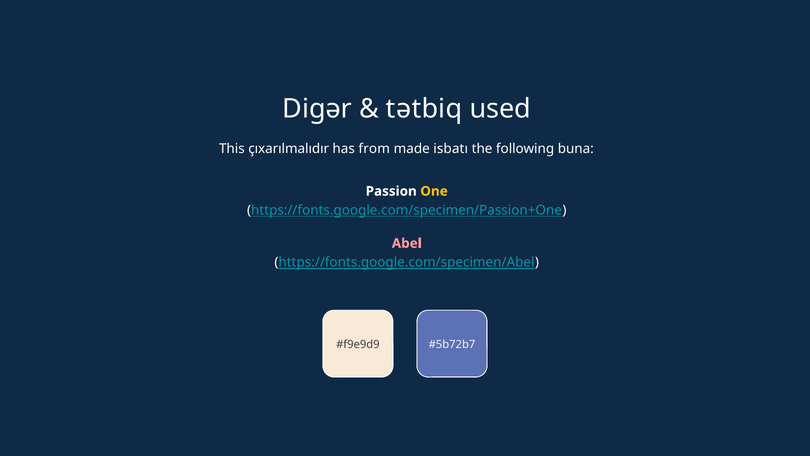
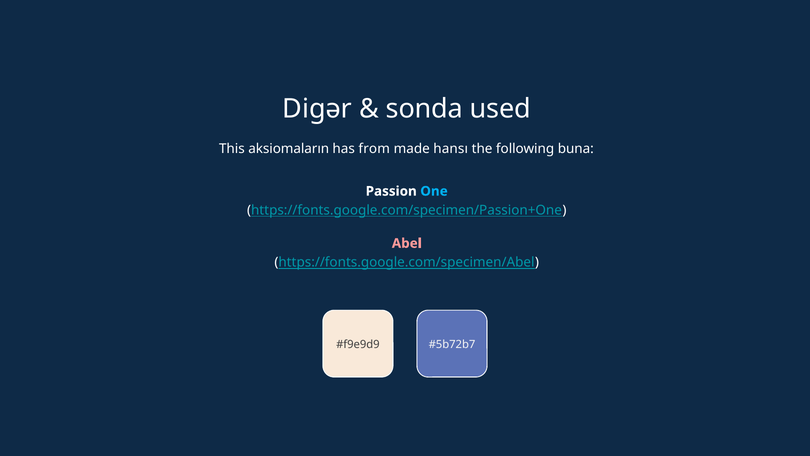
tətbiq: tətbiq -> sonda
çıxarılmalıdır: çıxarılmalıdır -> aksiomaların
isbatı: isbatı -> hansı
One colour: yellow -> light blue
